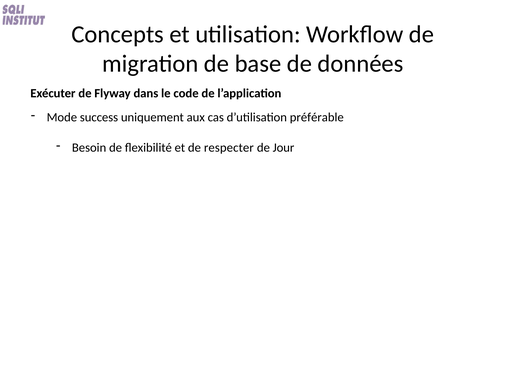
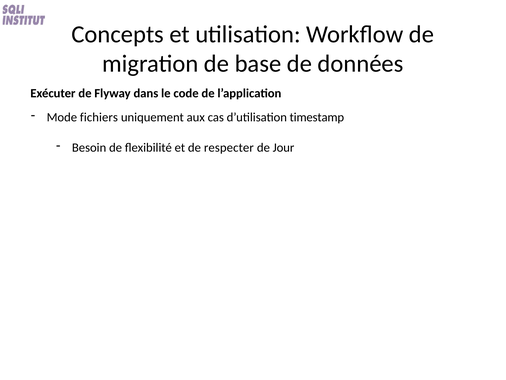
success: success -> fichiers
préférable: préférable -> timestamp
